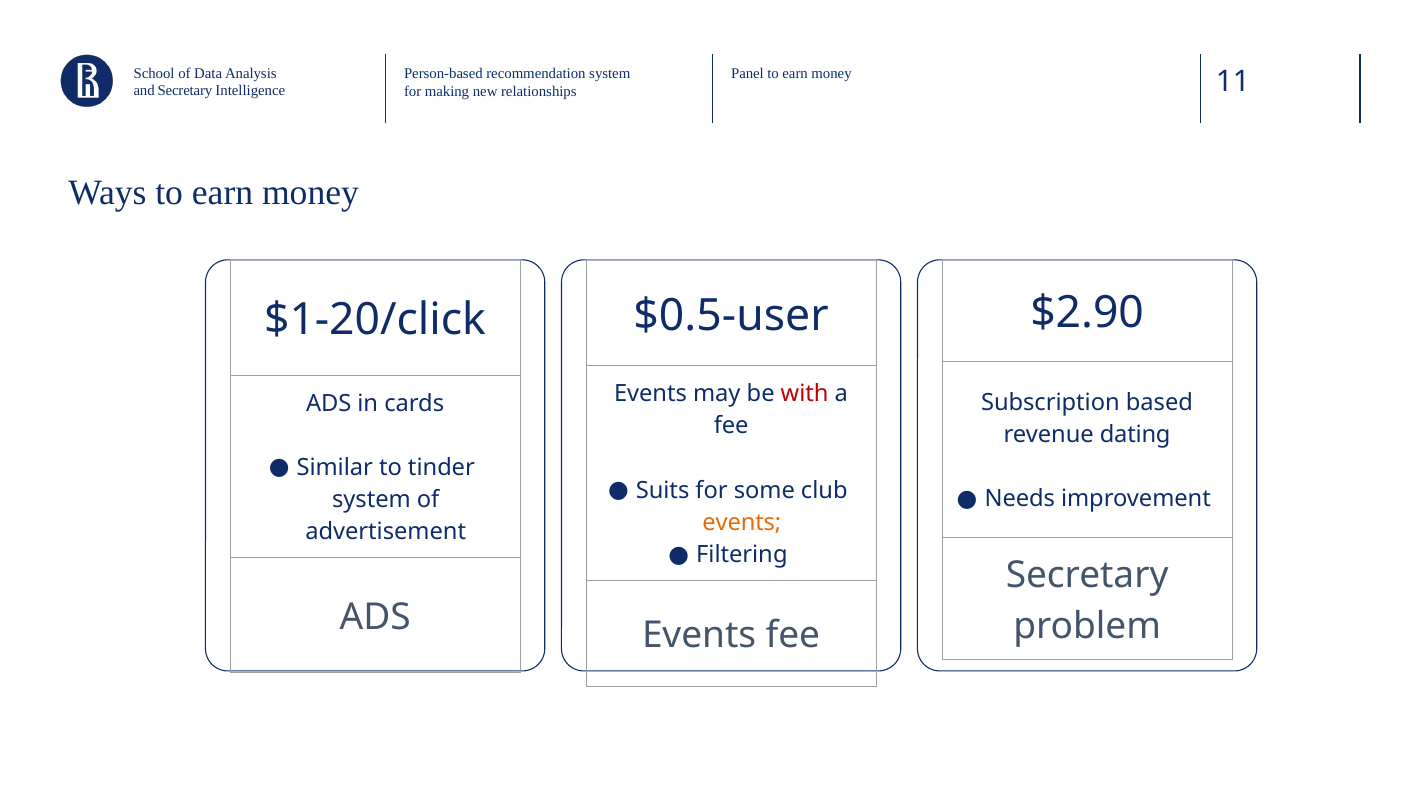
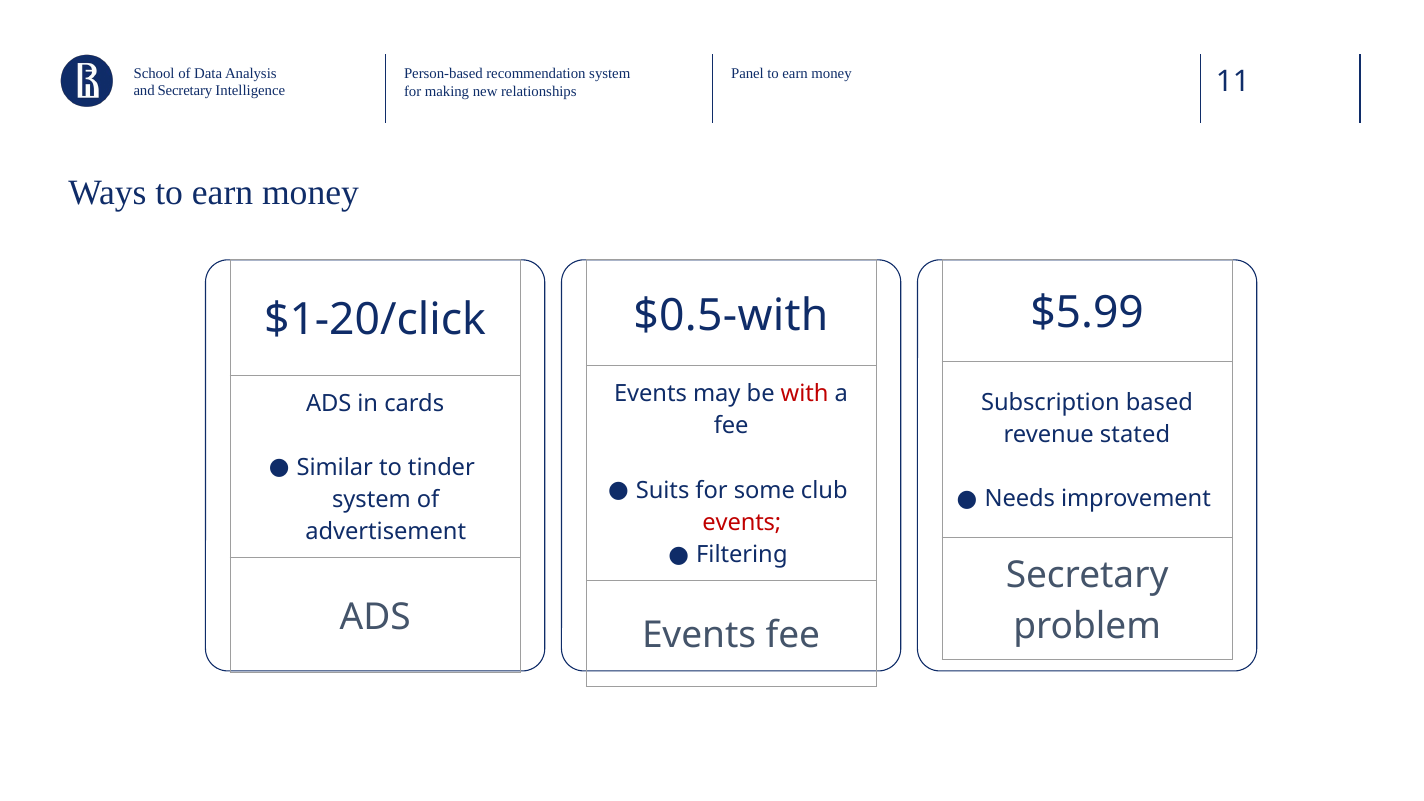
$2.90: $2.90 -> $5.99
$0.5-user: $0.5-user -> $0.5-with
dating: dating -> stated
events at (742, 523) colour: orange -> red
